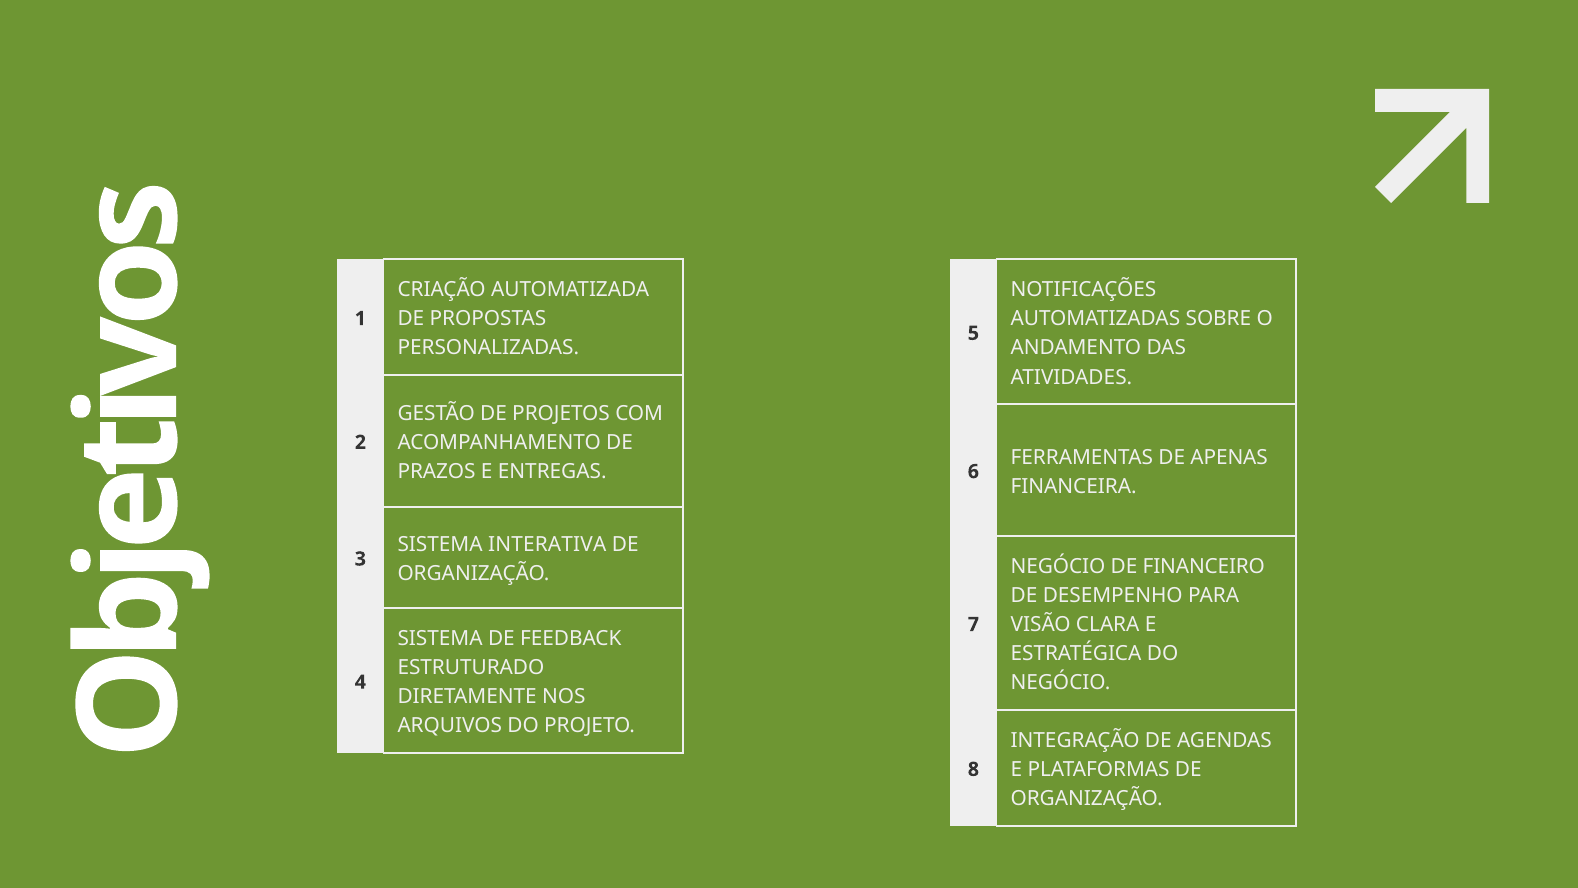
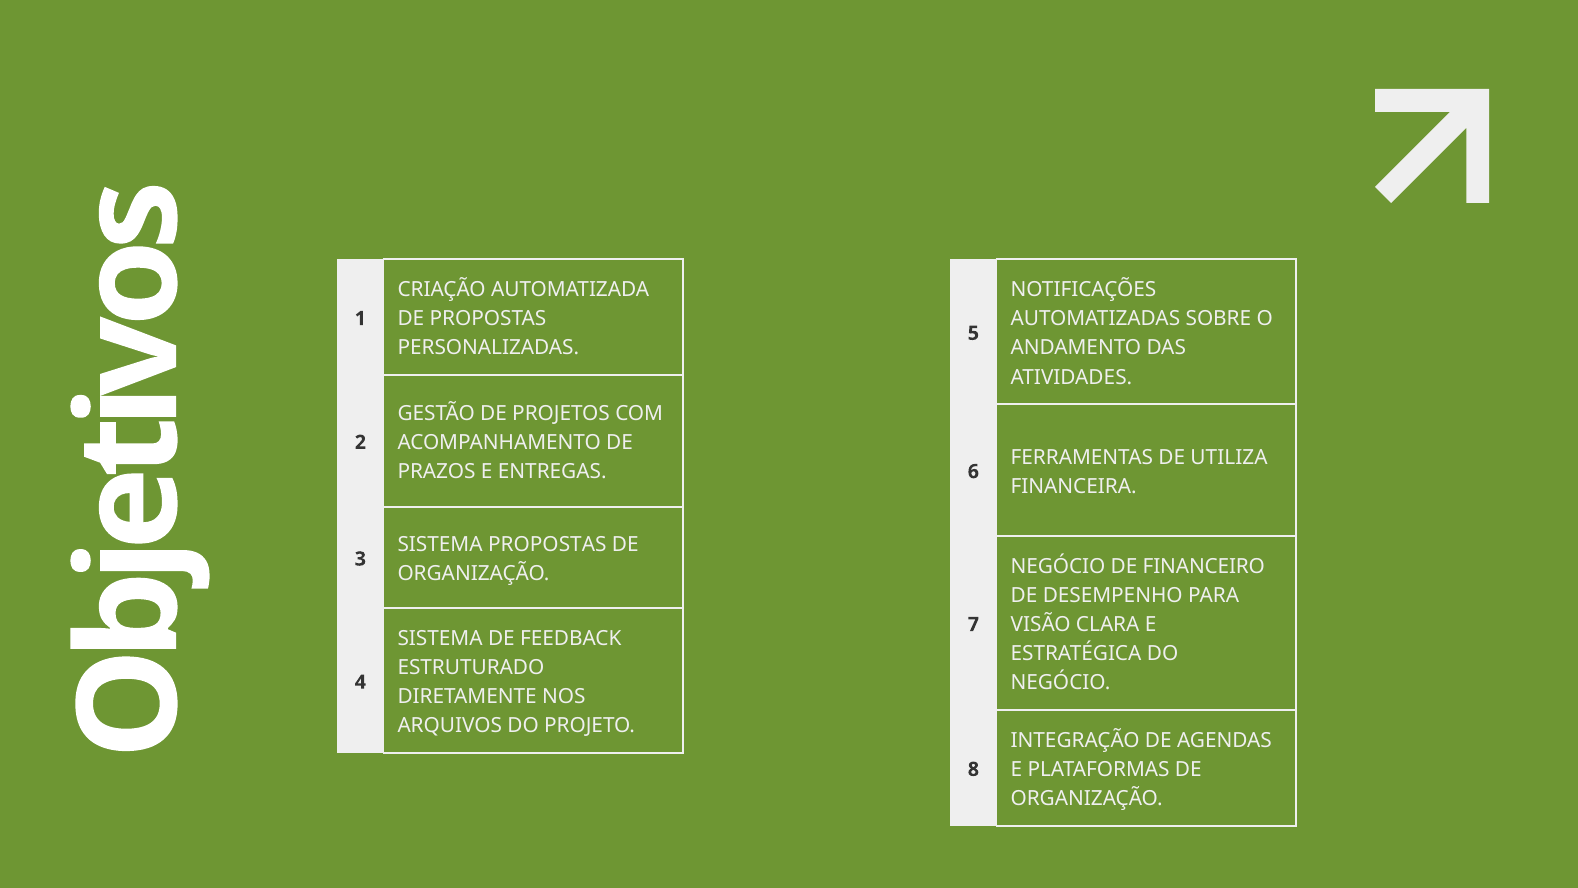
APENAS: APENAS -> UTILIZA
SISTEMA INTERATIVA: INTERATIVA -> PROPOSTAS
